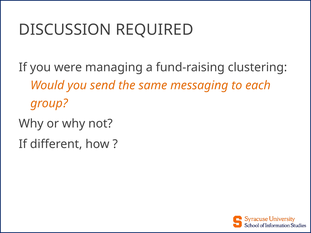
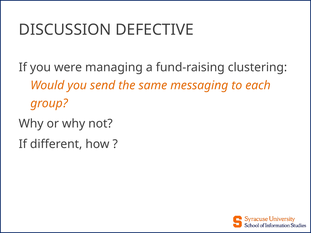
REQUIRED: REQUIRED -> DEFECTIVE
